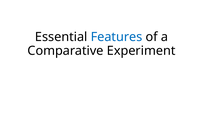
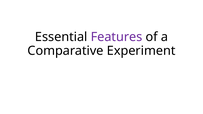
Features colour: blue -> purple
